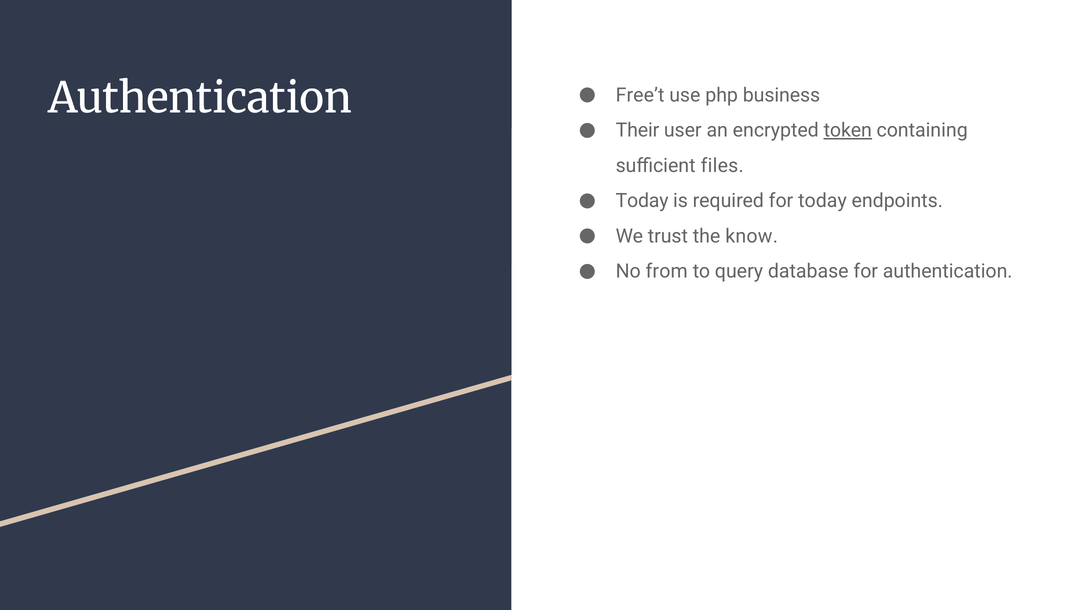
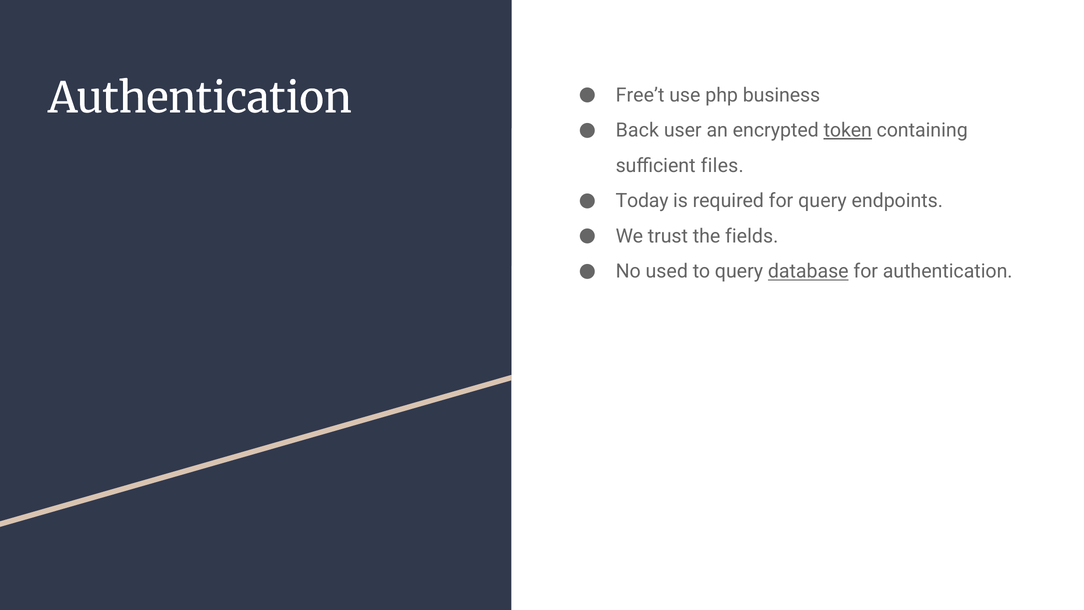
Their: Their -> Back
for today: today -> query
know: know -> fields
from: from -> used
database underline: none -> present
